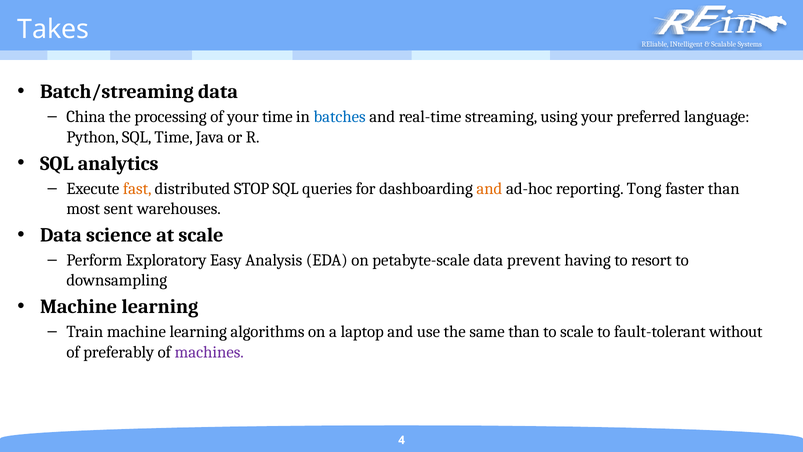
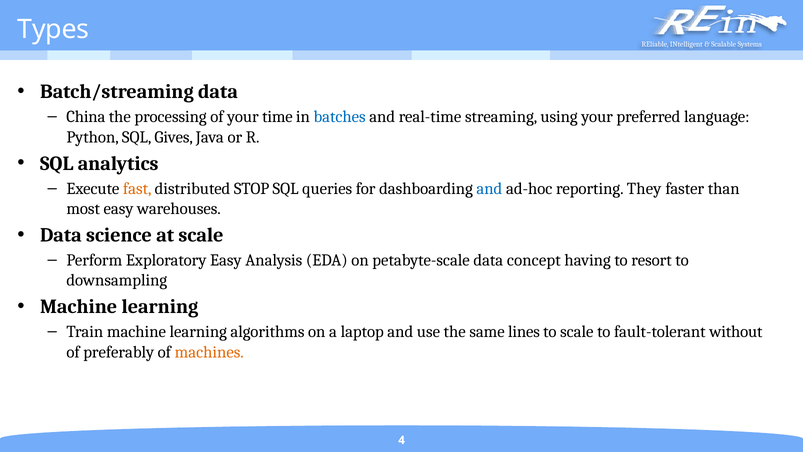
Takes: Takes -> Types
SQL Time: Time -> Gives
and at (489, 188) colour: orange -> blue
Tong: Tong -> They
most sent: sent -> easy
prevent: prevent -> concept
same than: than -> lines
machines colour: purple -> orange
